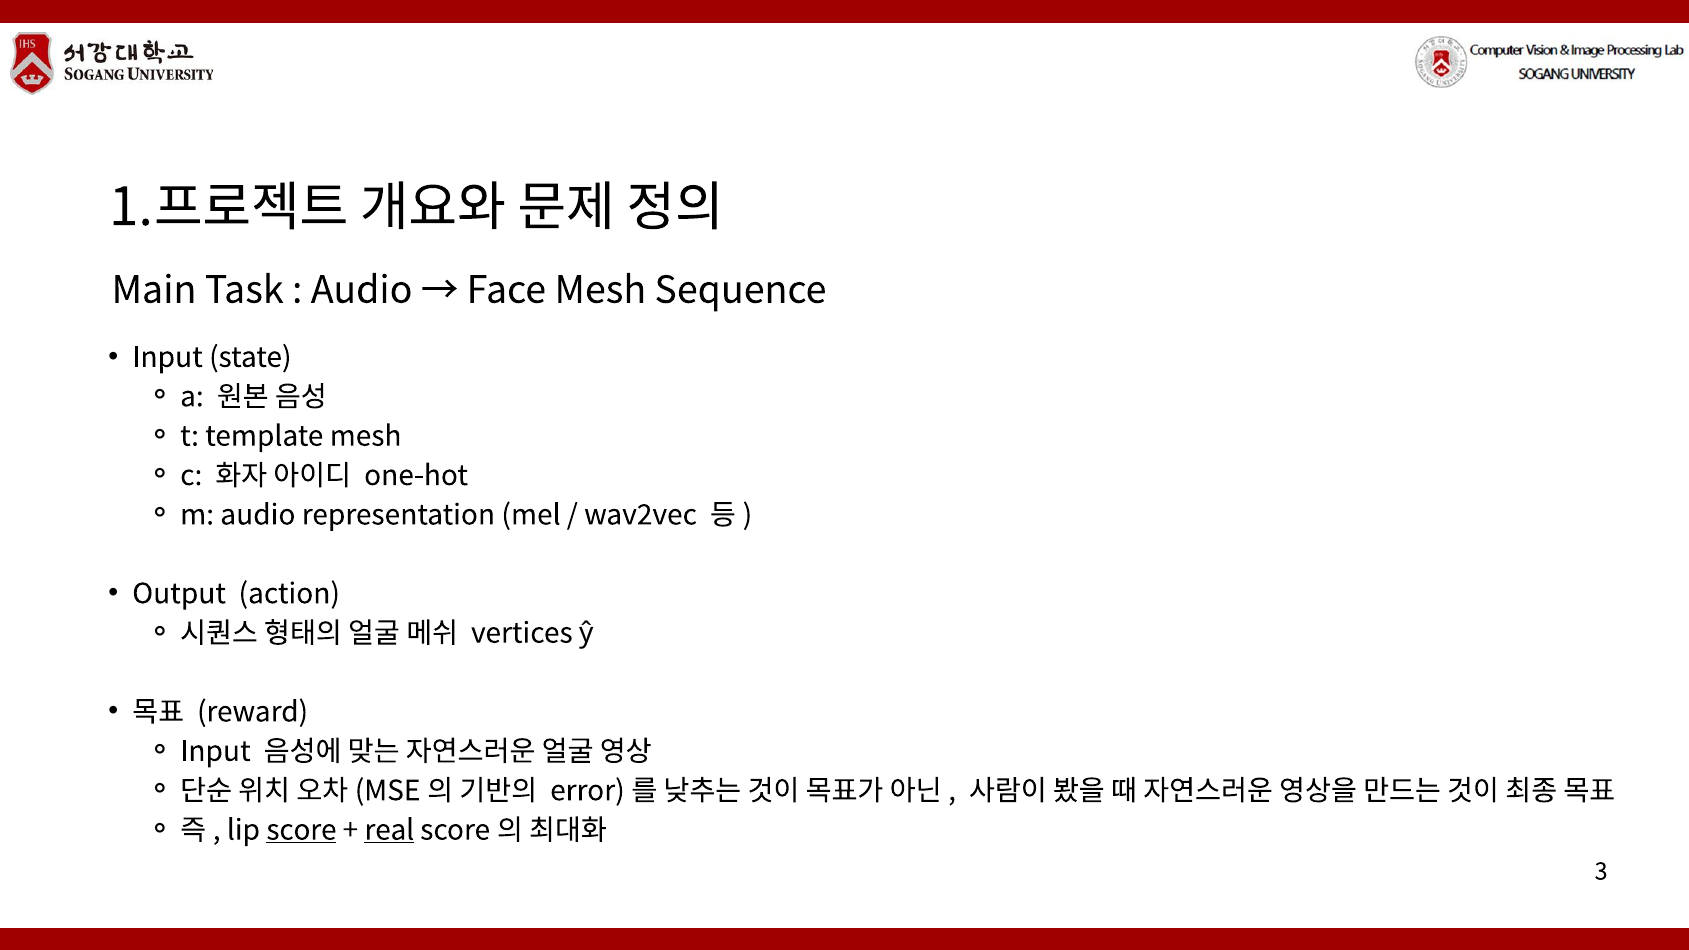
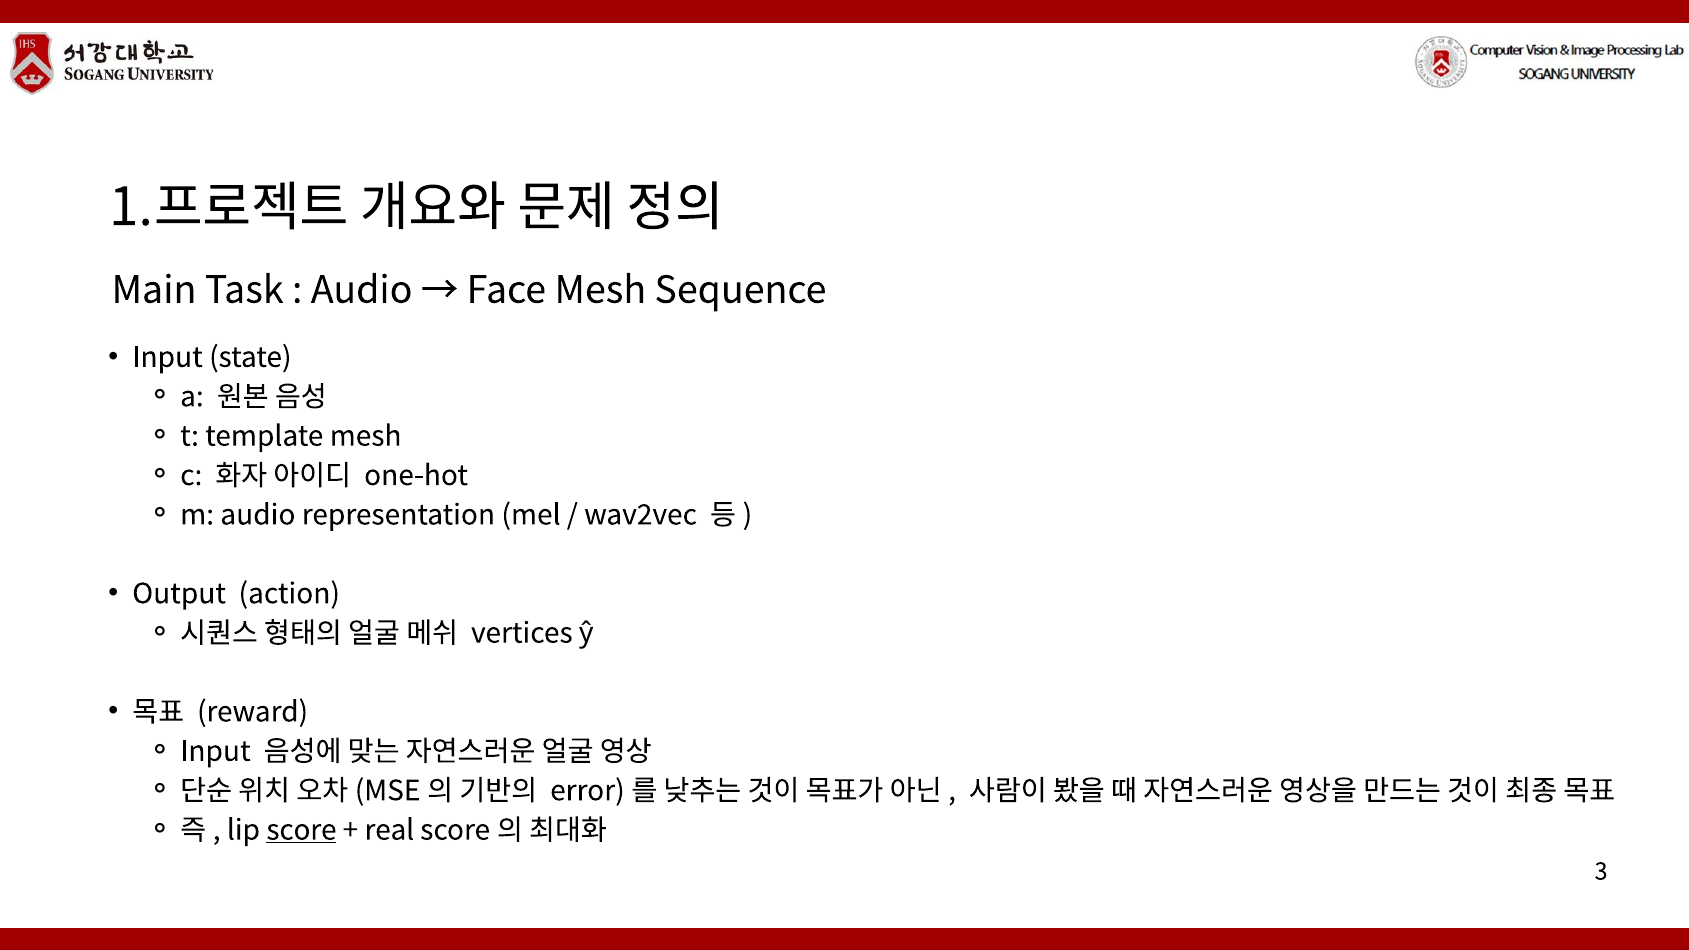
real underline: present -> none
